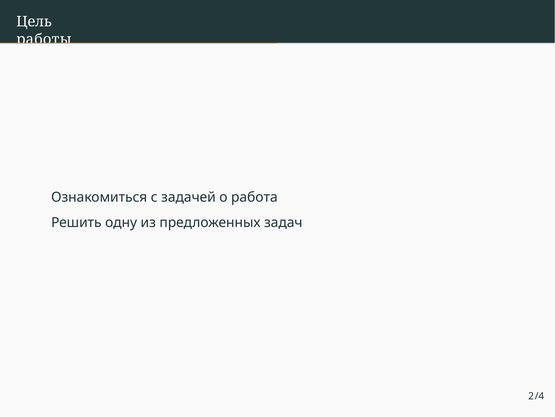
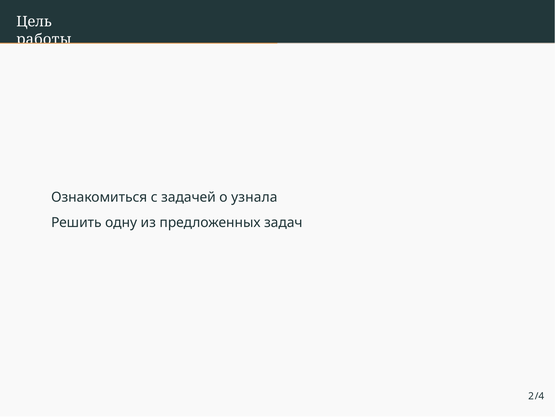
работа: работа -> узнала
